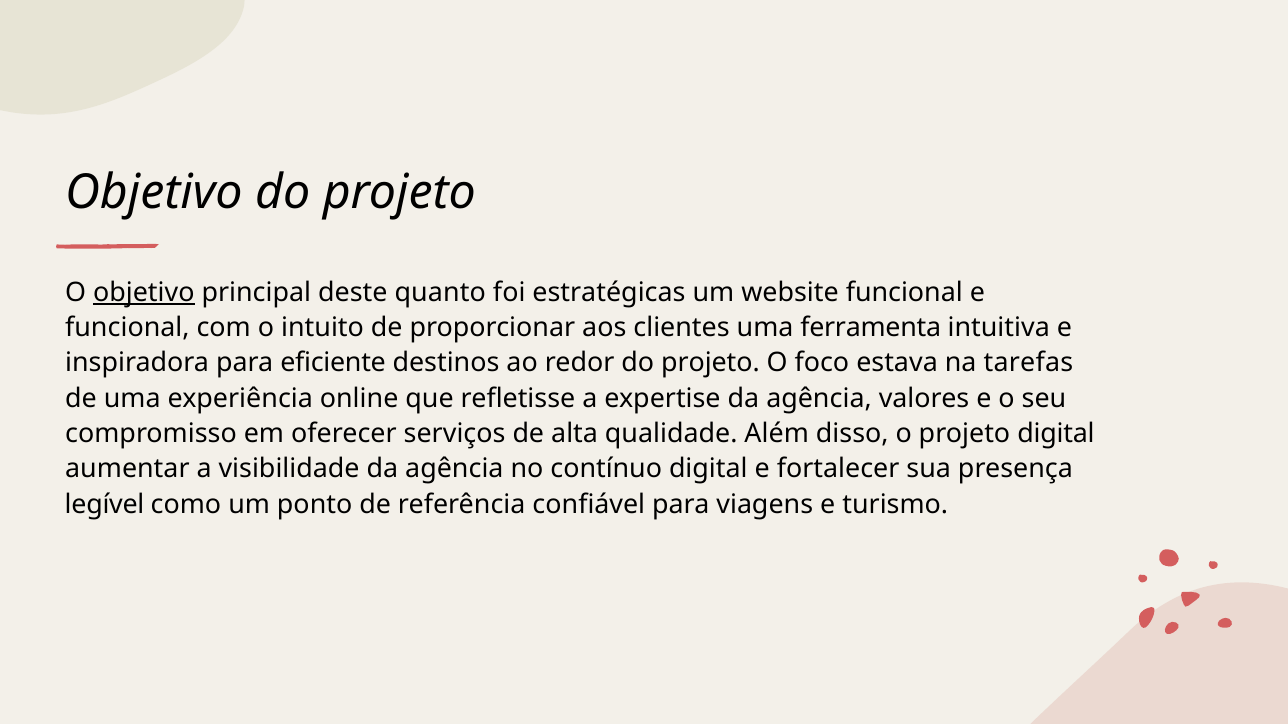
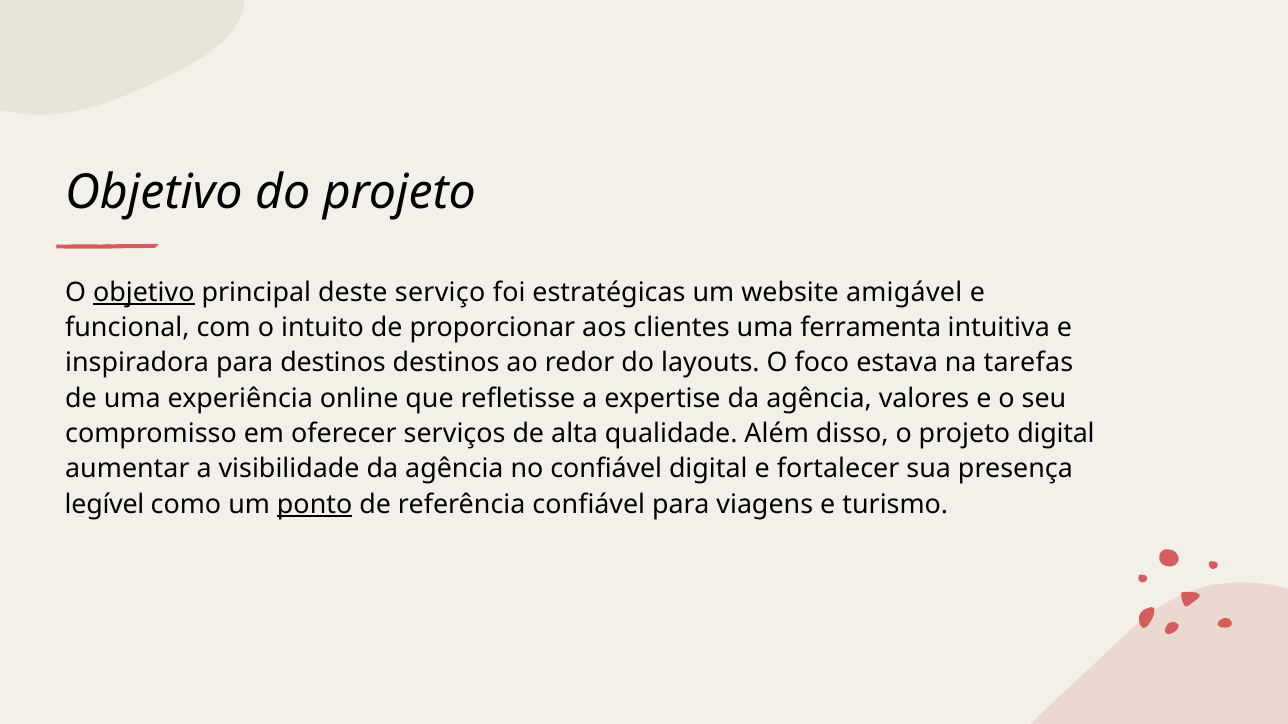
quanto: quanto -> serviço
website funcional: funcional -> amigável
para eficiente: eficiente -> destinos
redor do projeto: projeto -> layouts
no contínuo: contínuo -> confiável
ponto underline: none -> present
